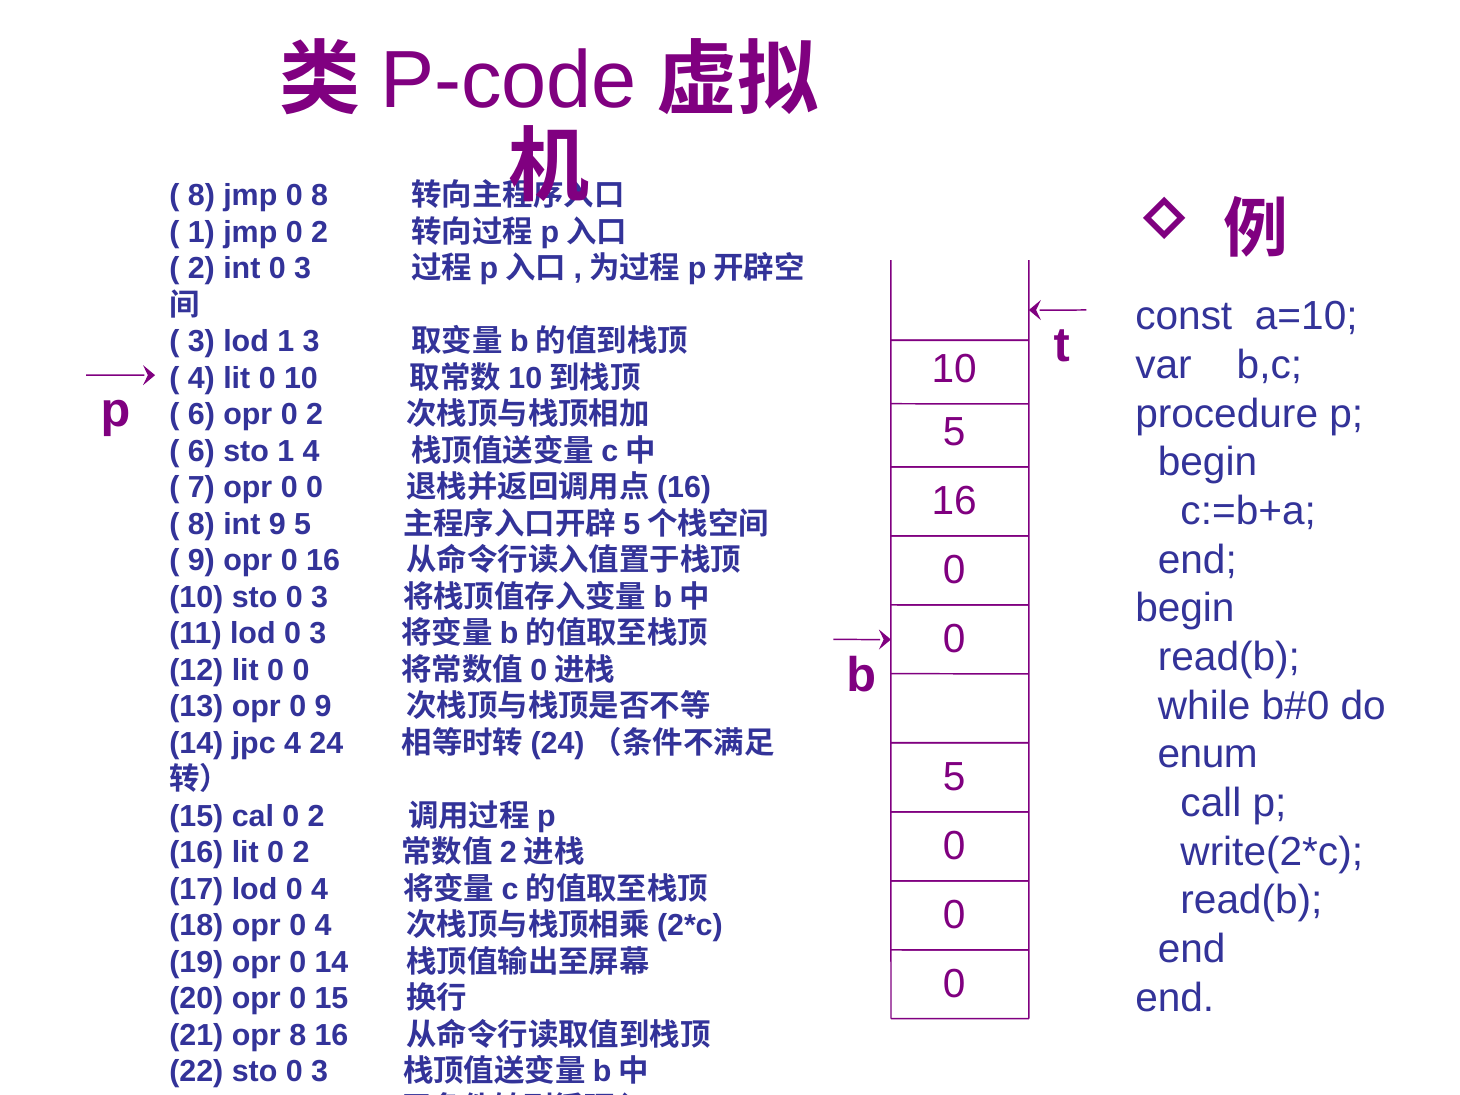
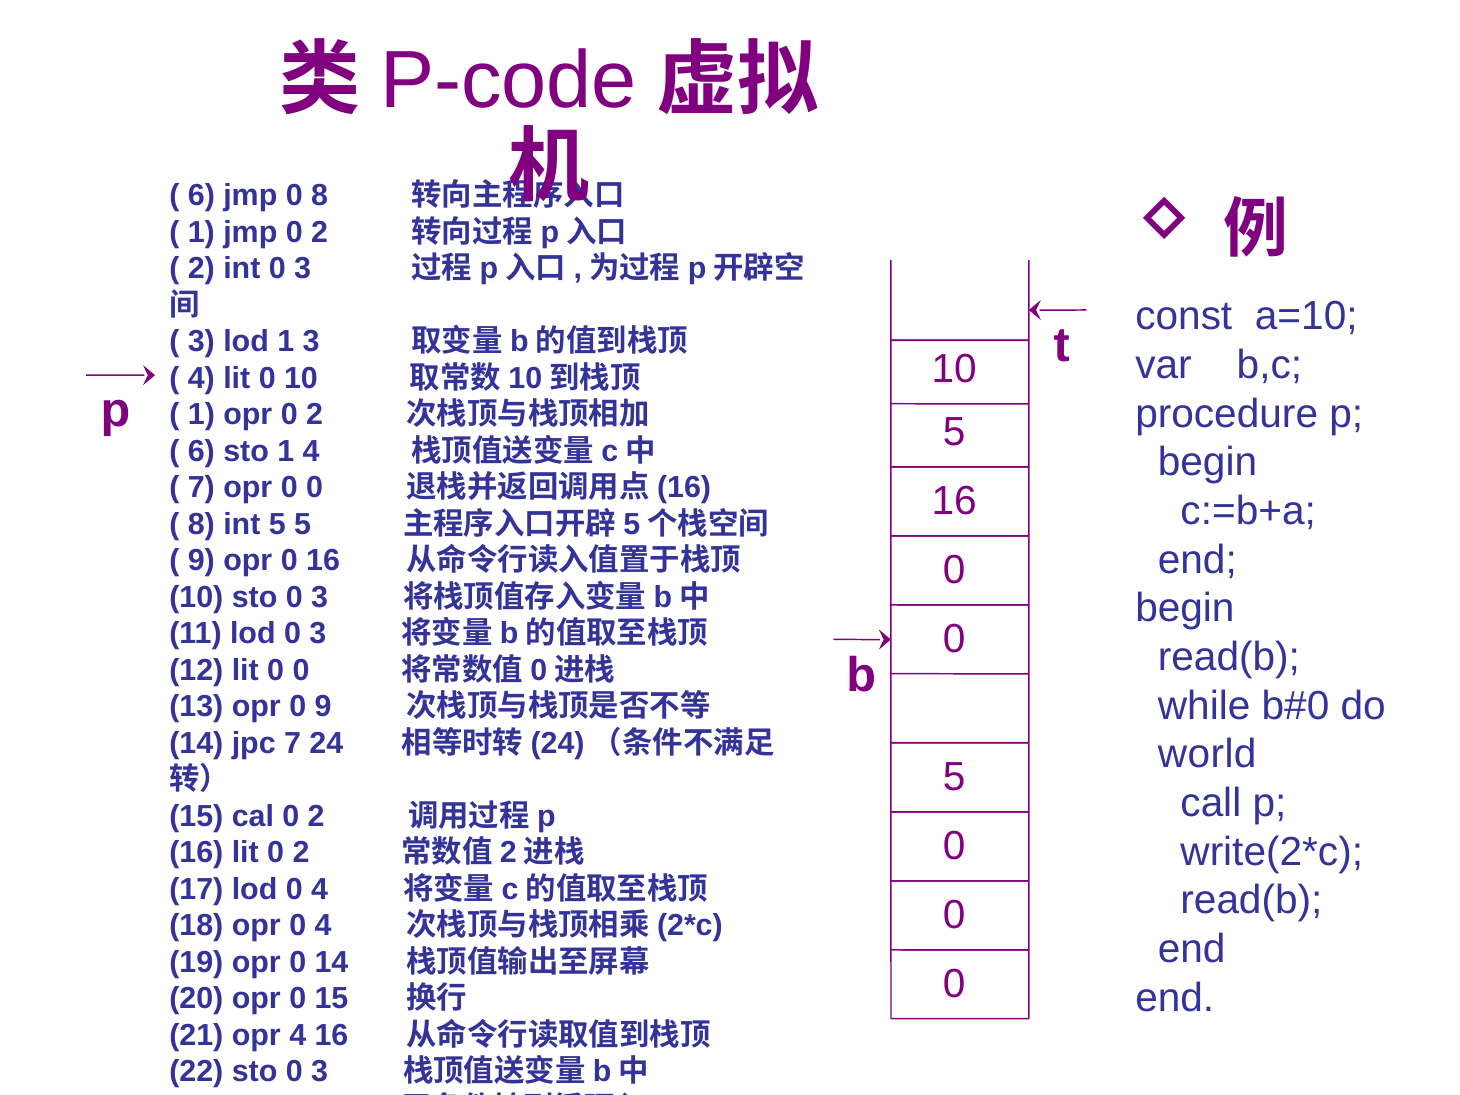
8 at (201, 196): 8 -> 6
6 at (201, 415): 6 -> 1
int 9: 9 -> 5
jpc 4: 4 -> 7
enum: enum -> world
opr 8: 8 -> 4
